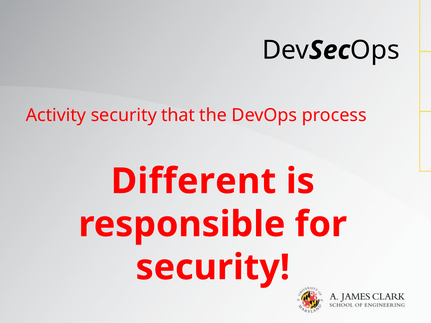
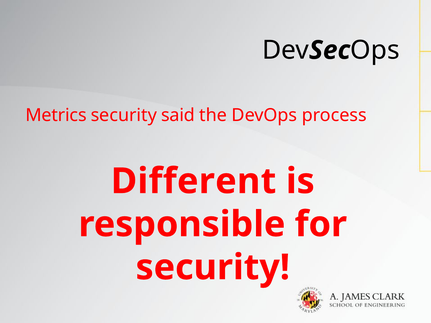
Activity: Activity -> Metrics
that: that -> said
